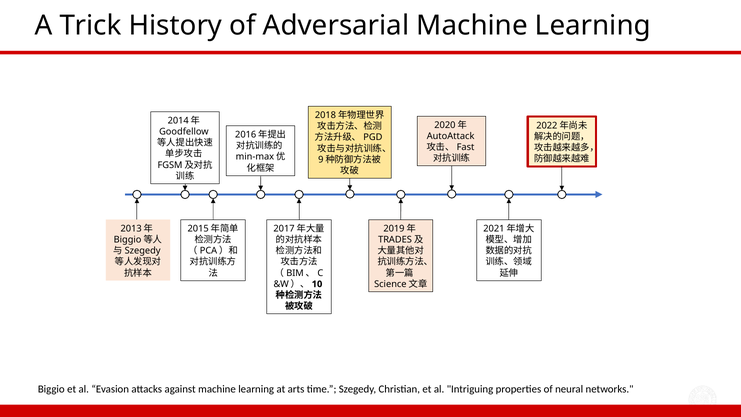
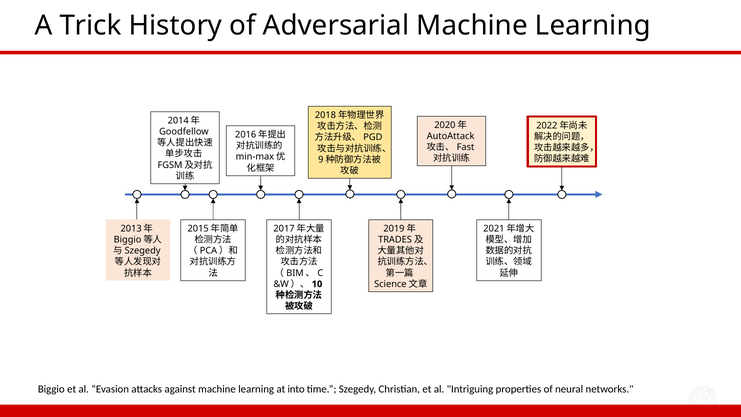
arts: arts -> into
